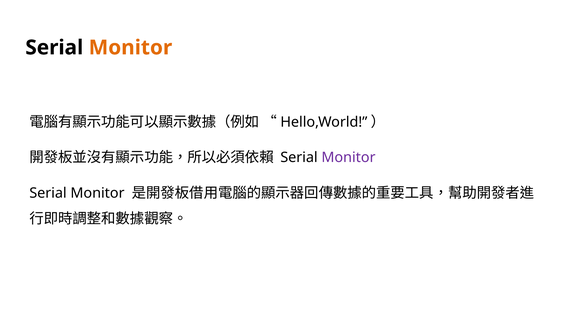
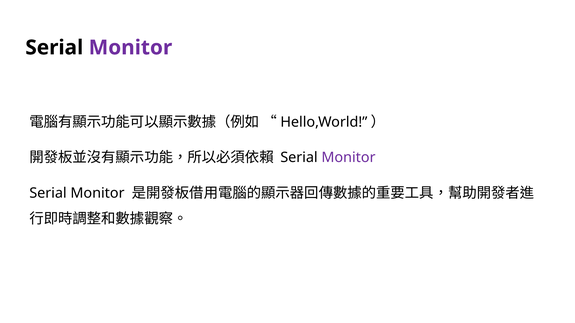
Monitor at (130, 48) colour: orange -> purple
